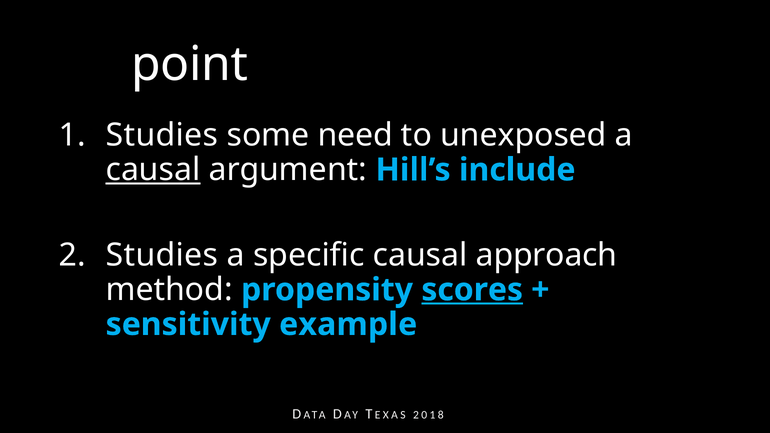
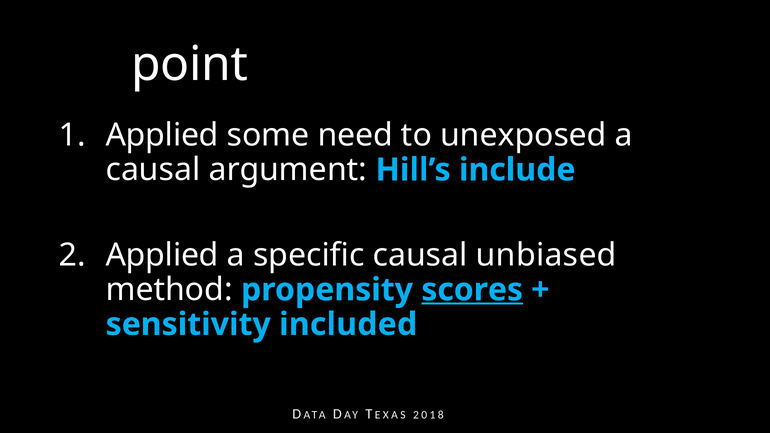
Studies at (162, 135): Studies -> Applied
causal at (153, 170) underline: present -> none
Studies at (162, 255): Studies -> Applied
approach: approach -> unbiased
example: example -> included
